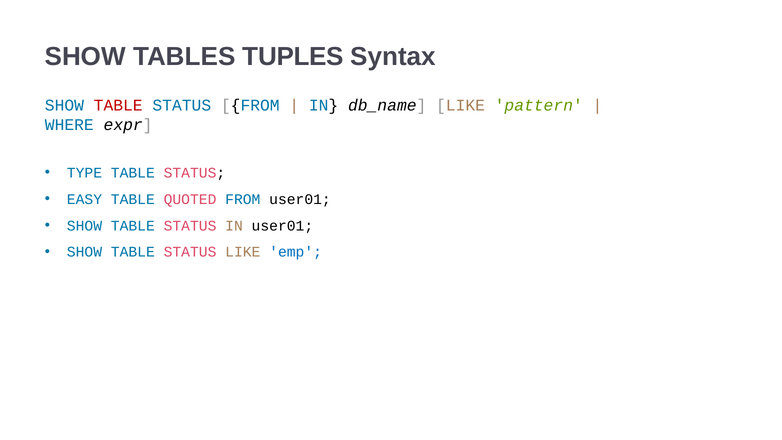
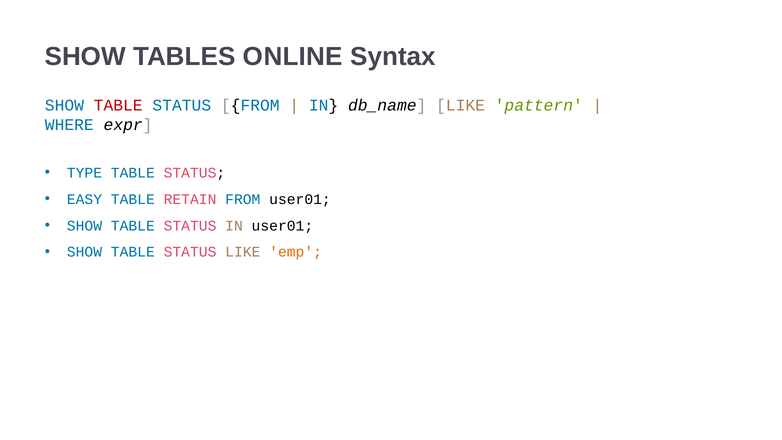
TUPLES: TUPLES -> ONLINE
QUOTED: QUOTED -> RETAIN
emp colour: blue -> orange
